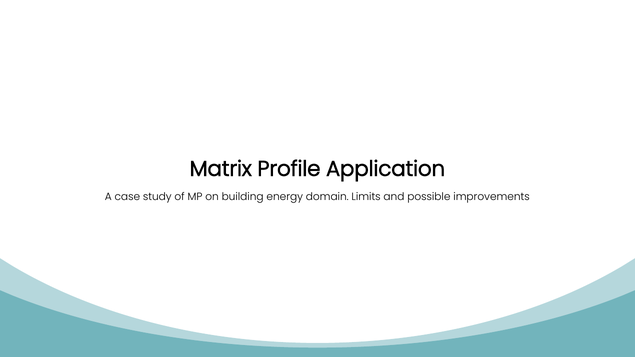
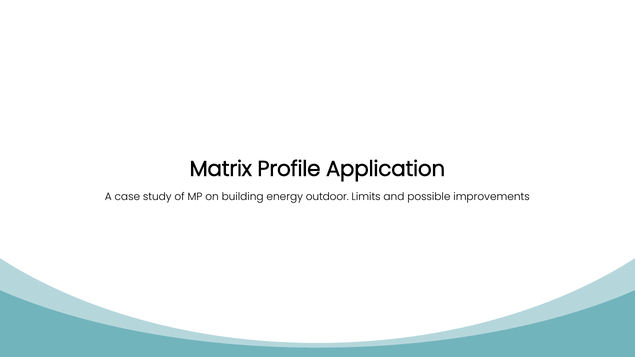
domain: domain -> outdoor
